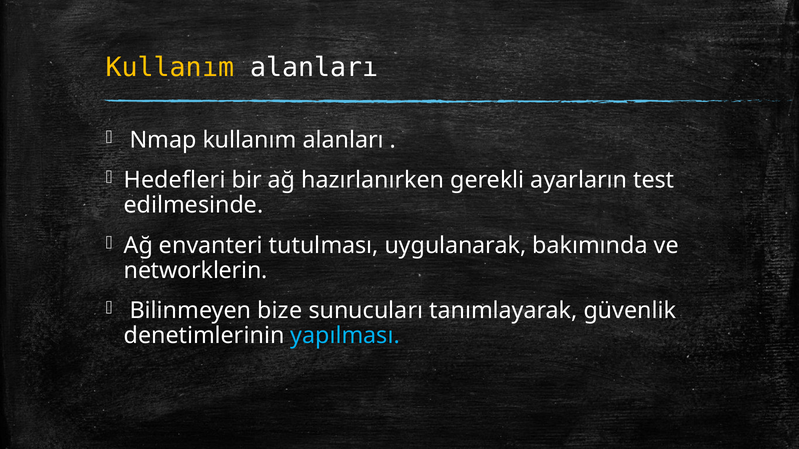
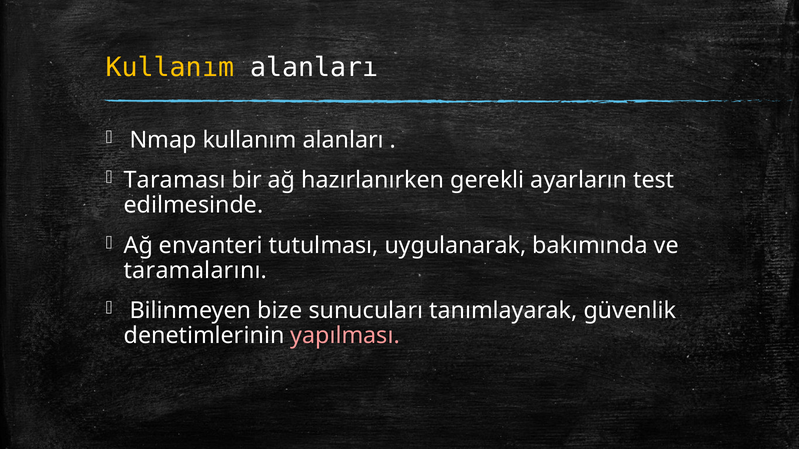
Hedefleri: Hedefleri -> Taraması
networklerin: networklerin -> taramalarını
yapılması colour: light blue -> pink
